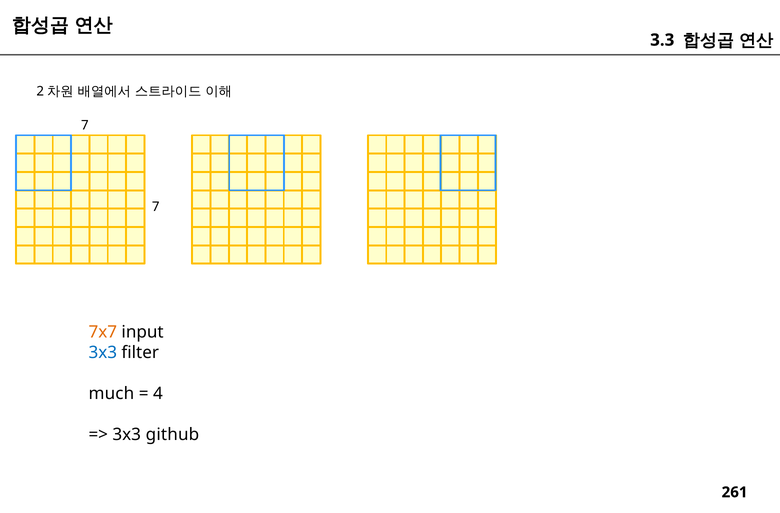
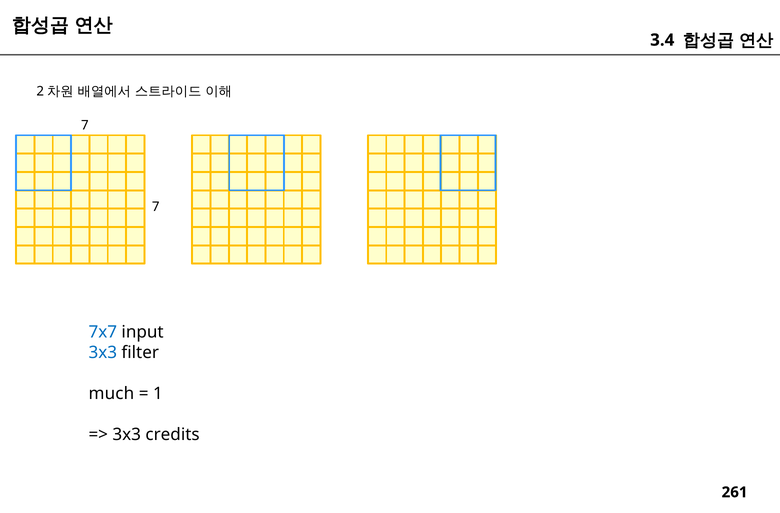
3.3: 3.3 -> 3.4
7x7 colour: orange -> blue
4: 4 -> 1
github: github -> credits
